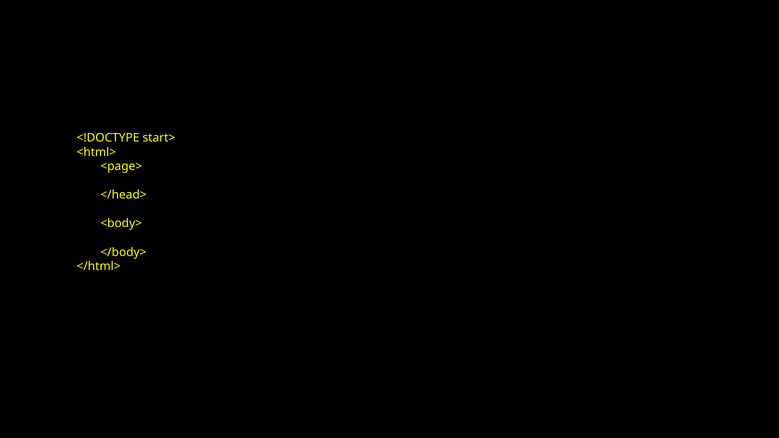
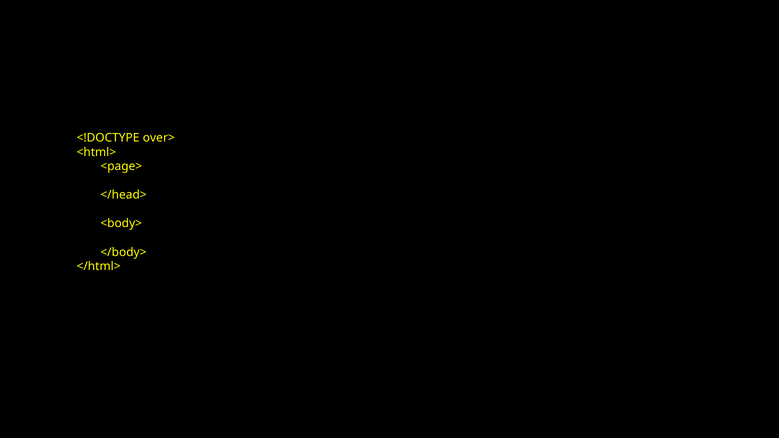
start>: start> -> over>
